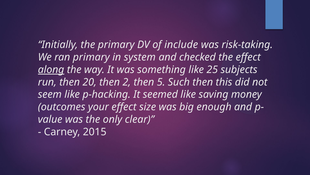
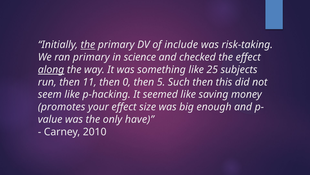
the at (88, 45) underline: none -> present
system: system -> science
20: 20 -> 11
2: 2 -> 0
outcomes: outcomes -> promotes
clear: clear -> have
2015: 2015 -> 2010
